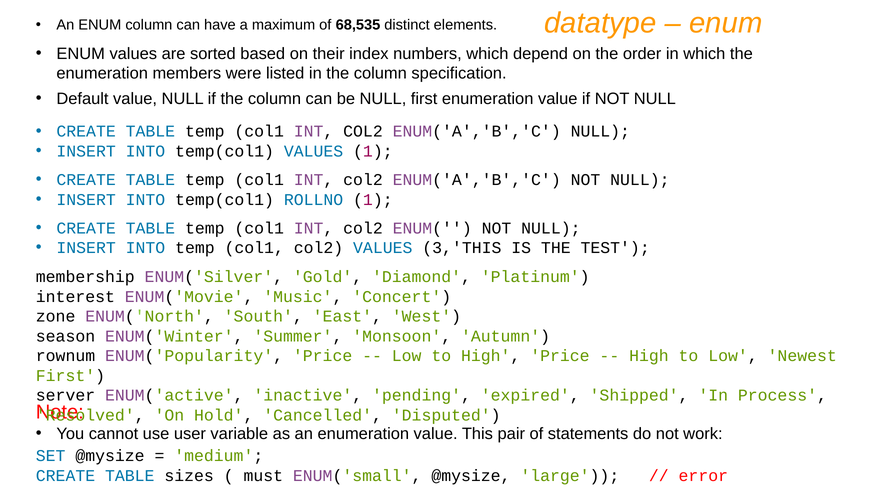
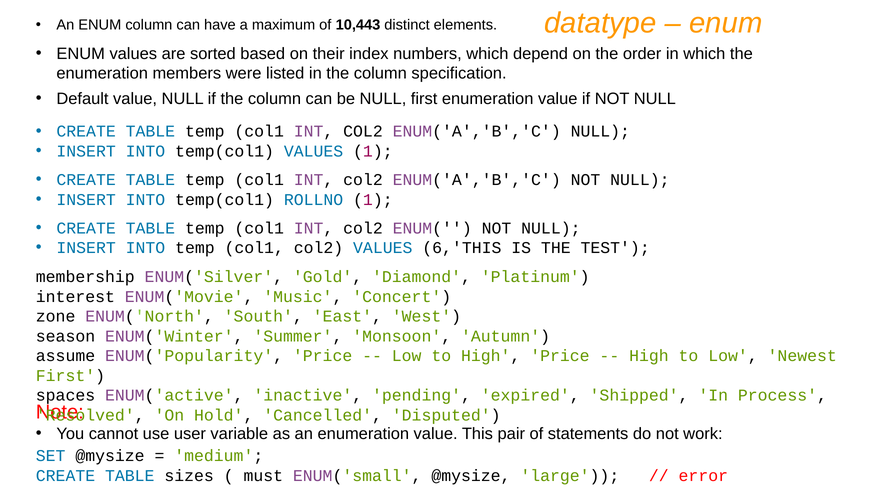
68,535: 68,535 -> 10,443
3,'THIS: 3,'THIS -> 6,'THIS
rownum: rownum -> assume
server: server -> spaces
